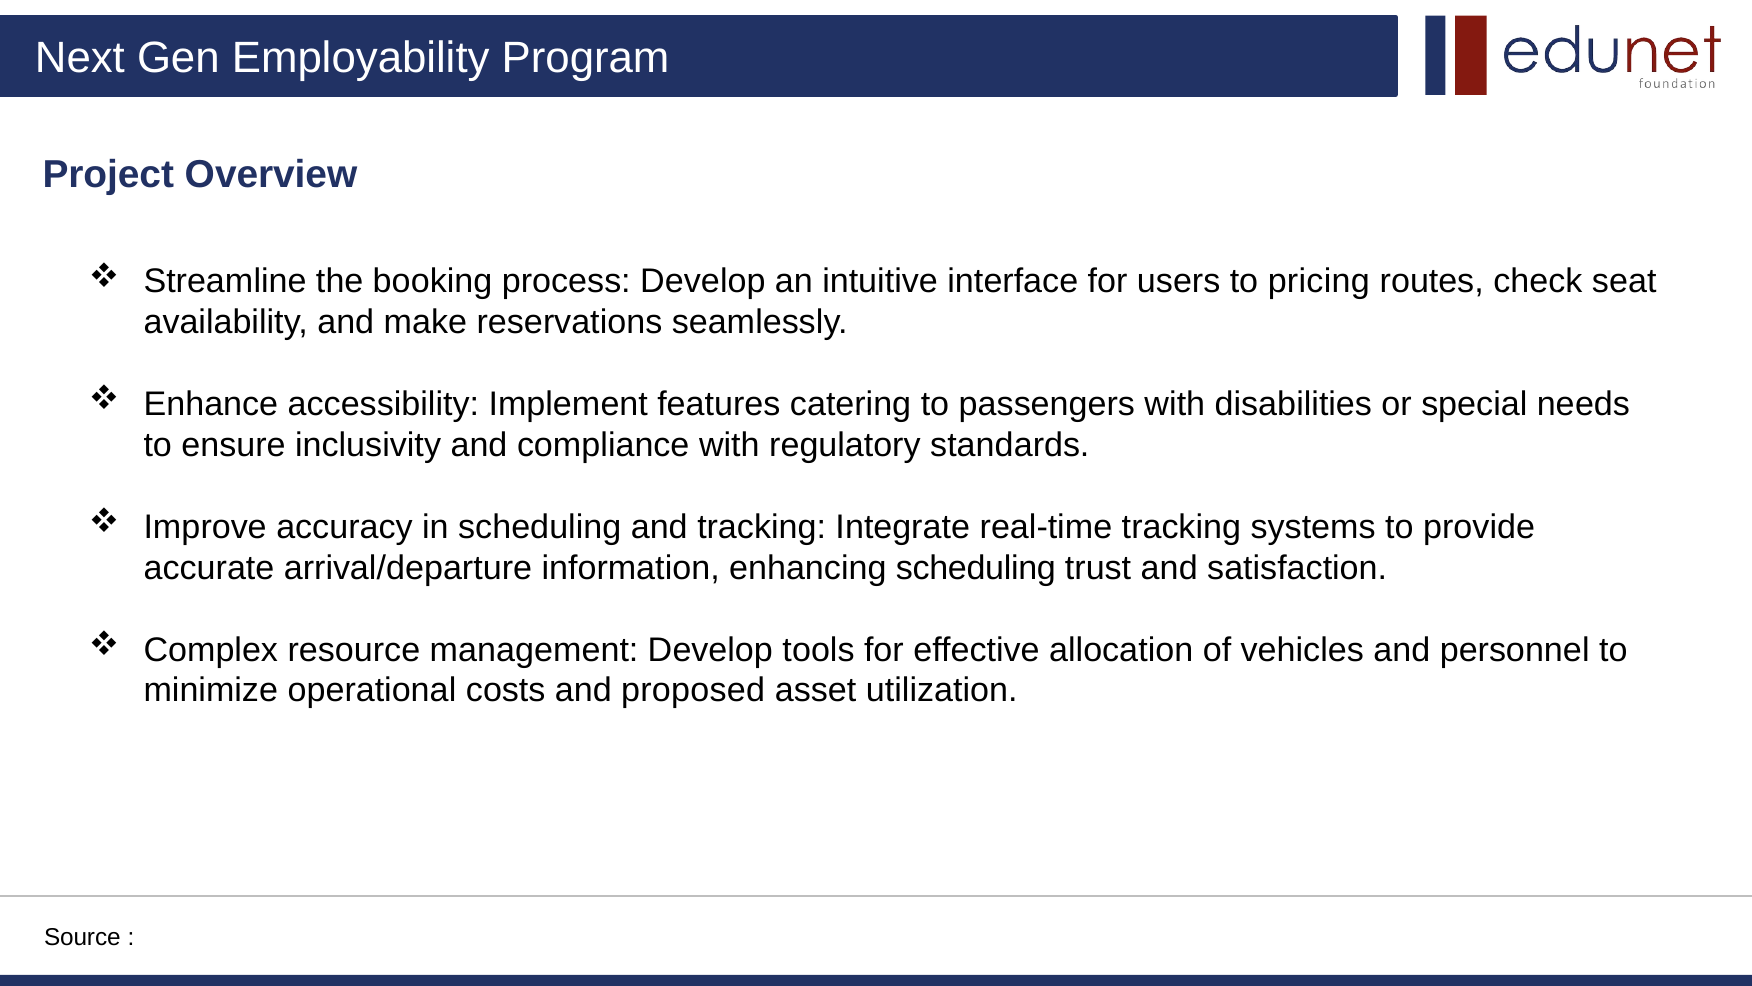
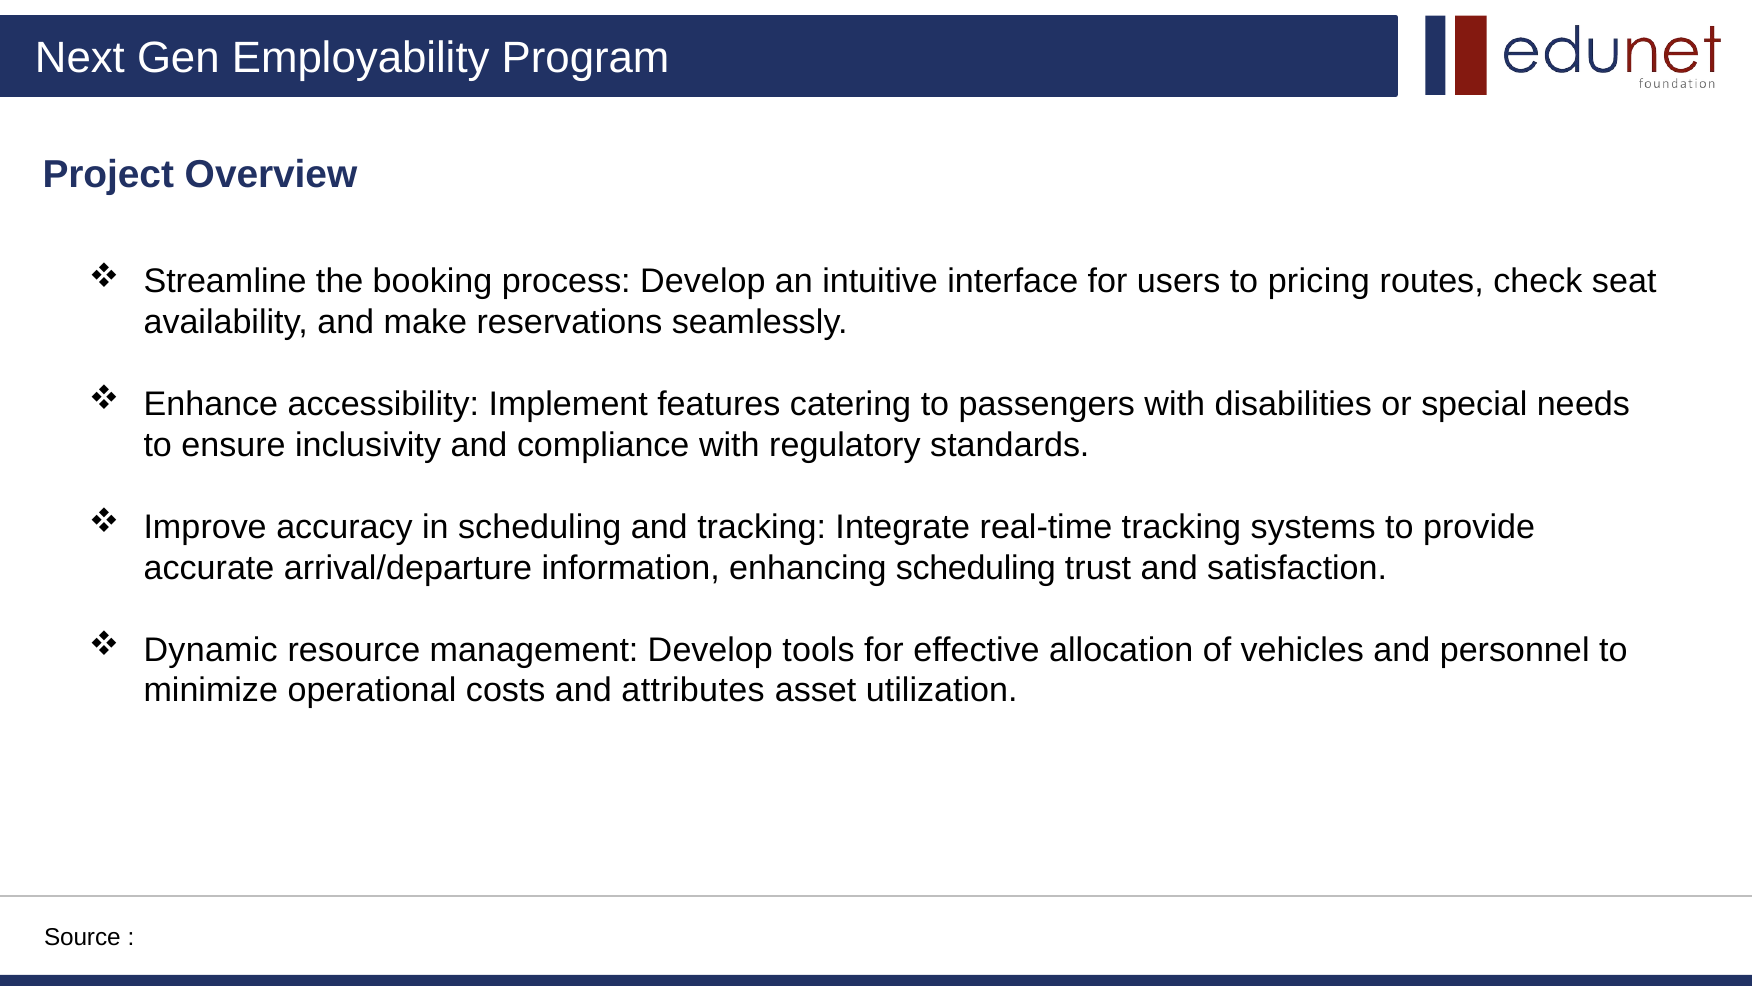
Complex: Complex -> Dynamic
proposed: proposed -> attributes
